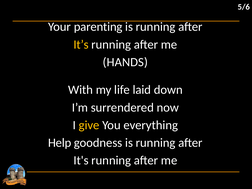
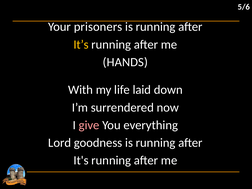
parenting: parenting -> prisoners
give colour: yellow -> pink
Help: Help -> Lord
